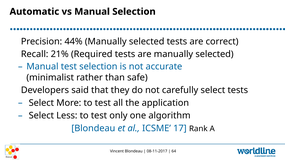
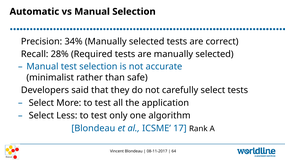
44%: 44% -> 34%
21%: 21% -> 28%
